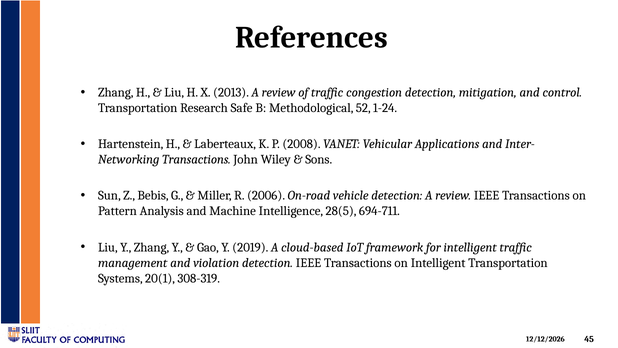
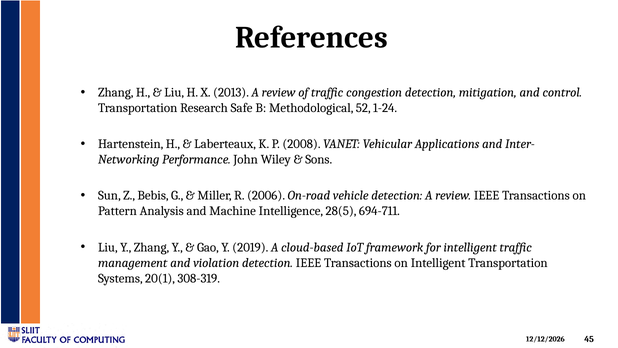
Transactions at (196, 159): Transactions -> Performance
